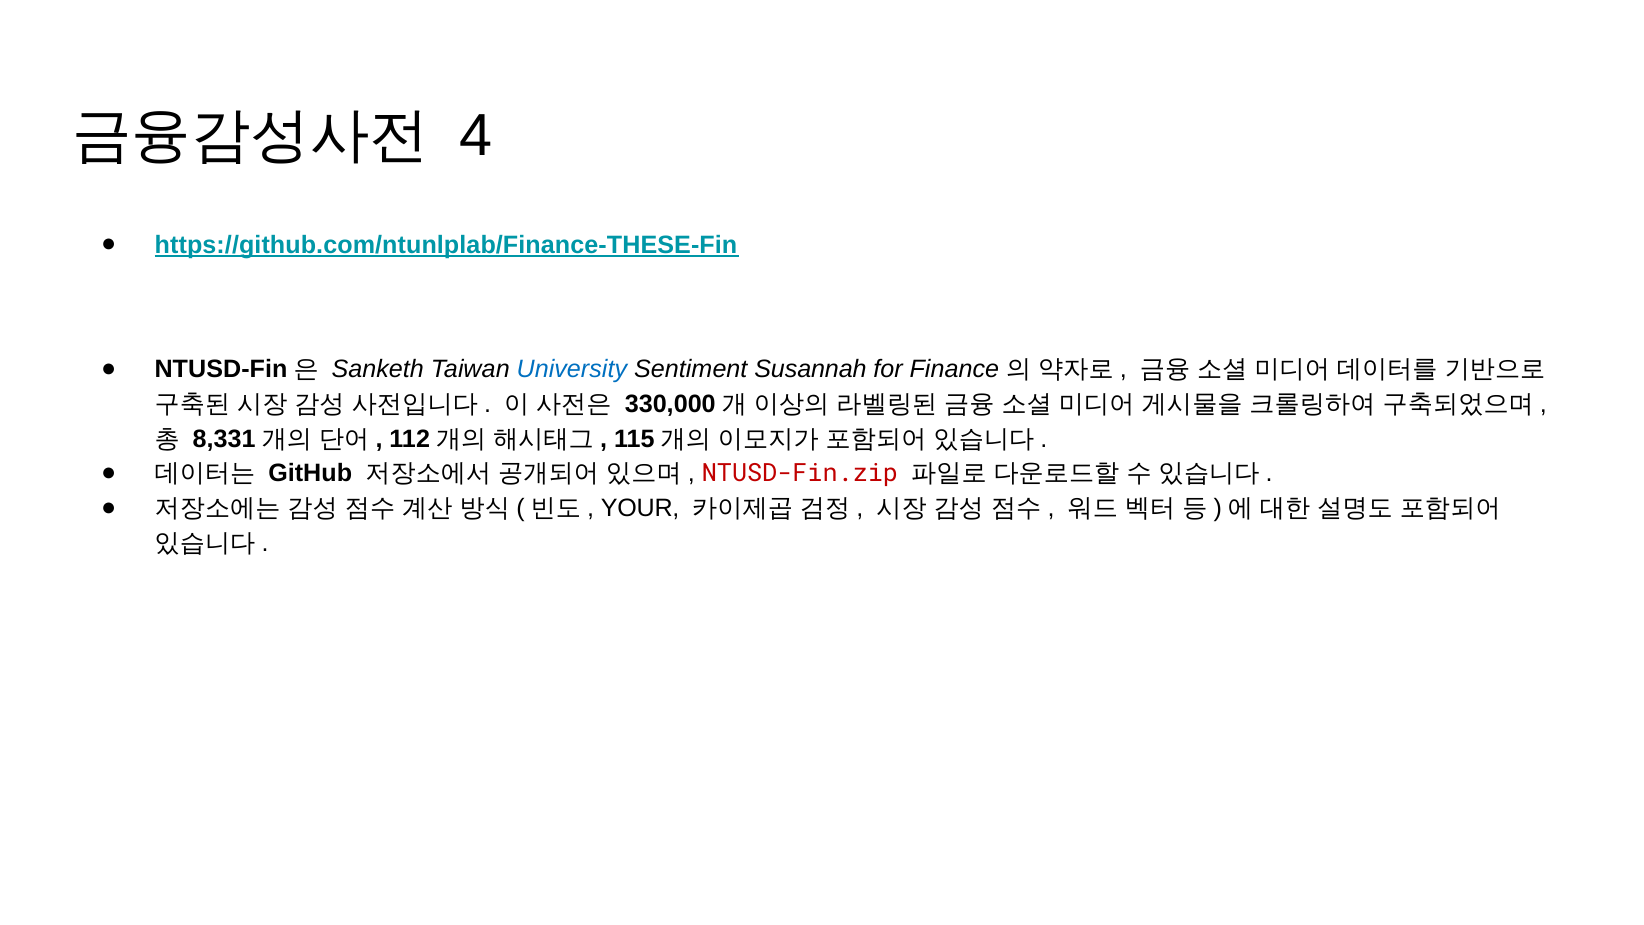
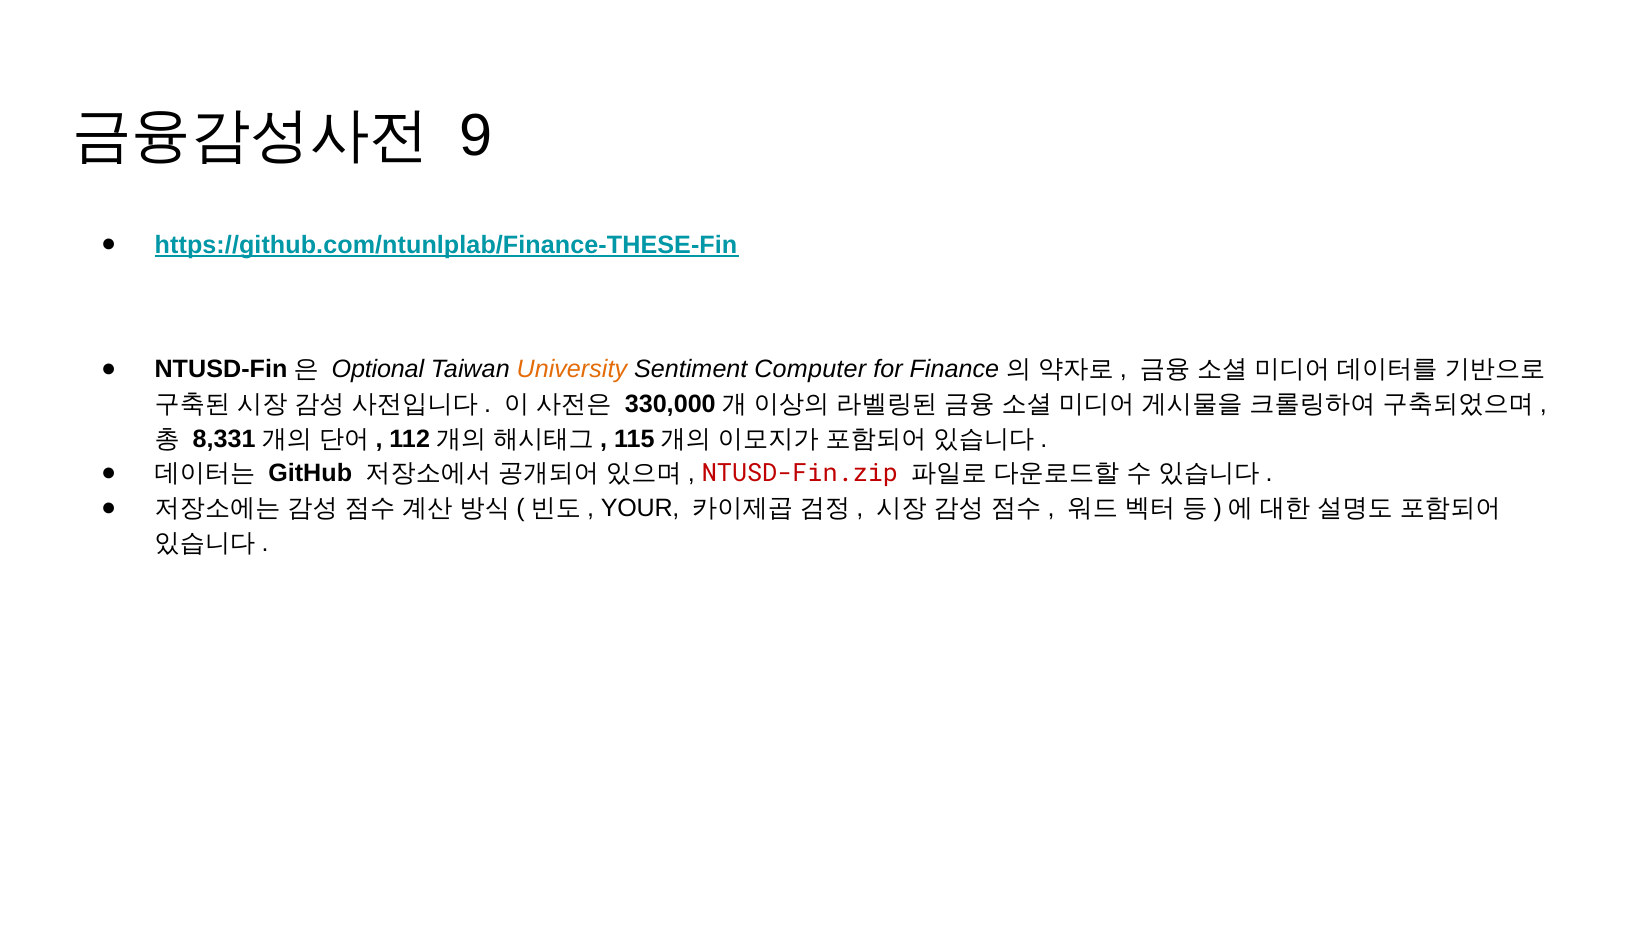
4: 4 -> 9
Sanketh: Sanketh -> Optional
University colour: blue -> orange
Susannah: Susannah -> Computer
